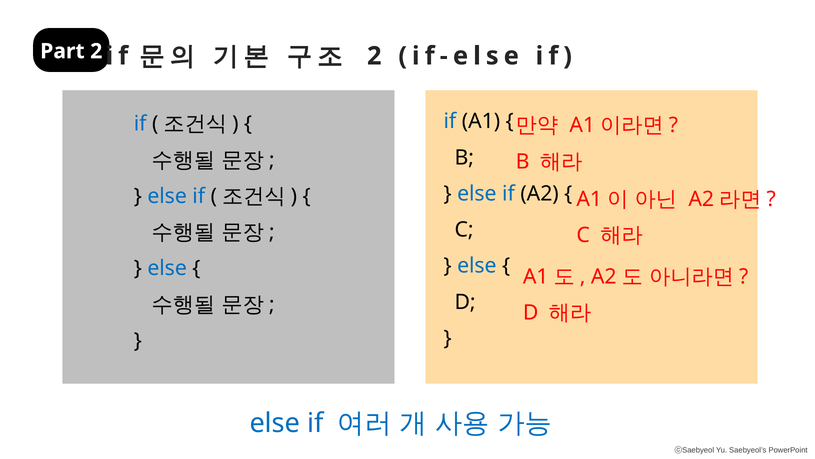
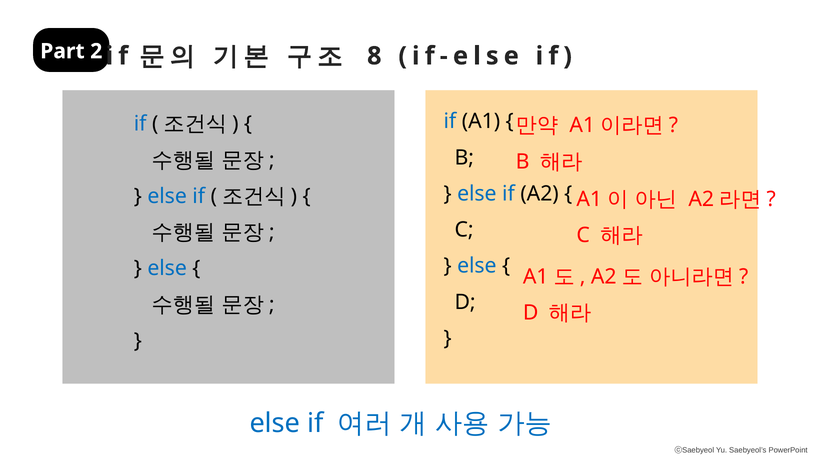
2 at (374, 56): 2 -> 8
